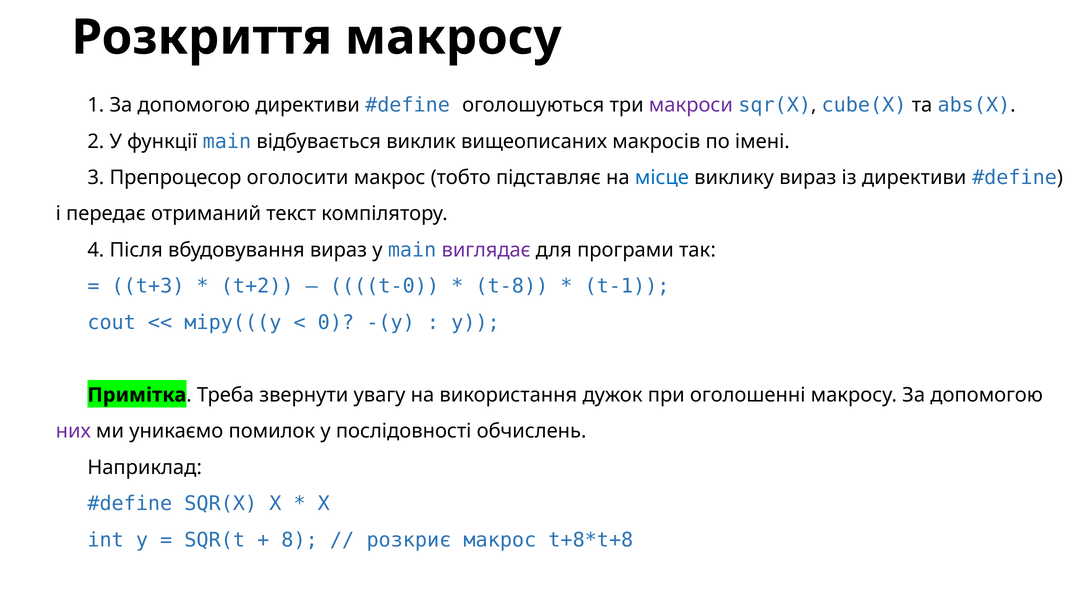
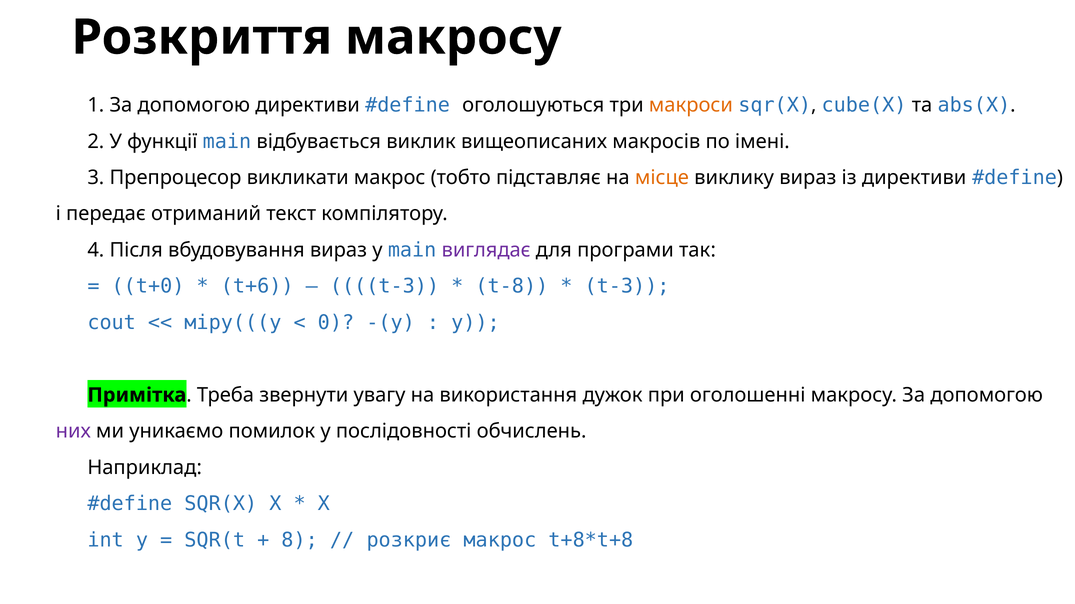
макроси colour: purple -> orange
оголосити: оголосити -> викликати
місце colour: blue -> orange
t+3: t+3 -> t+0
t+2: t+2 -> t+6
t-0 at (385, 287): t-0 -> t-3
t-1 at (627, 287): t-1 -> t-3
